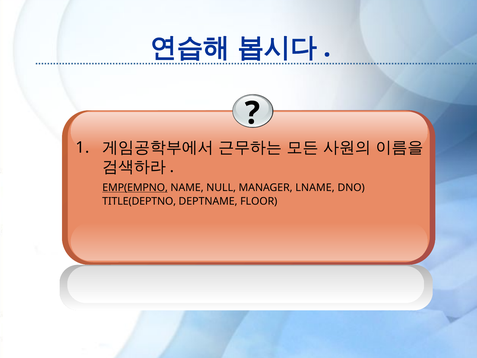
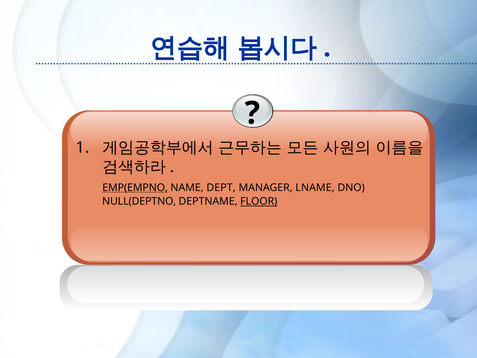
NULL: NULL -> DEPT
TITLE(DEPTNO: TITLE(DEPTNO -> NULL(DEPTNO
FLOOR underline: none -> present
